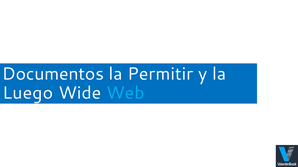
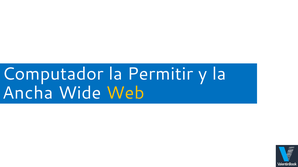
Documentos: Documentos -> Computador
Luego: Luego -> Ancha
Web colour: light blue -> yellow
